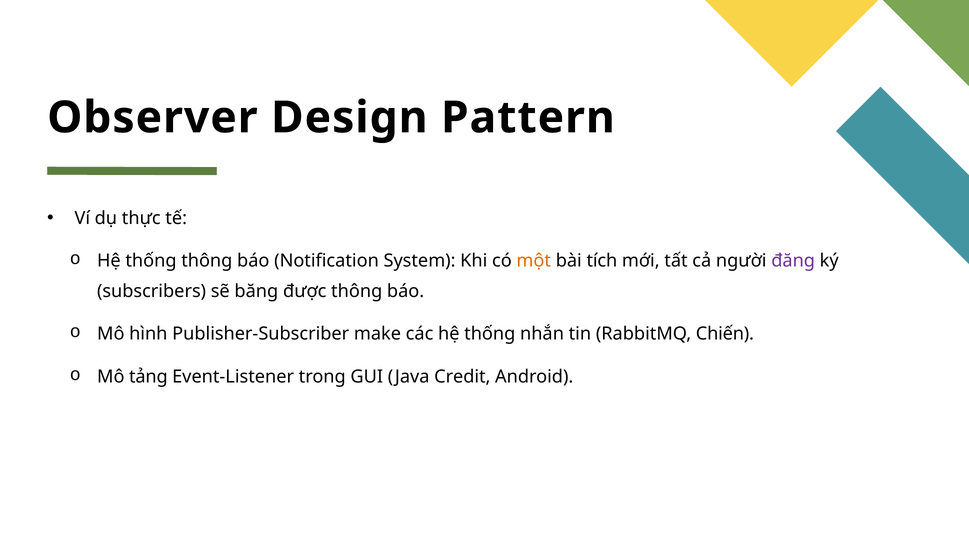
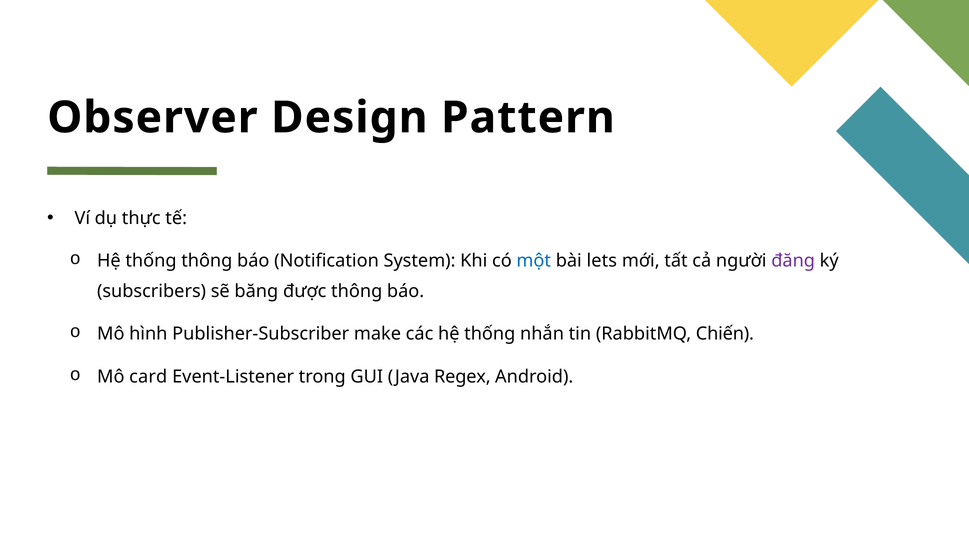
một colour: orange -> blue
tích: tích -> lets
tảng: tảng -> card
Credit: Credit -> Regex
